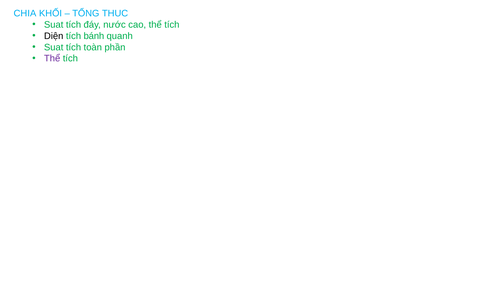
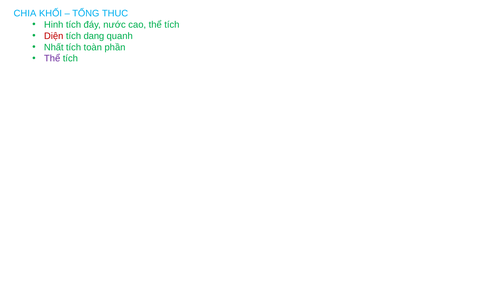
Suat at (54, 25): Suat -> Hinh
Diện colour: black -> red
bánh: bánh -> dang
Suat at (54, 47): Suat -> Nhất
